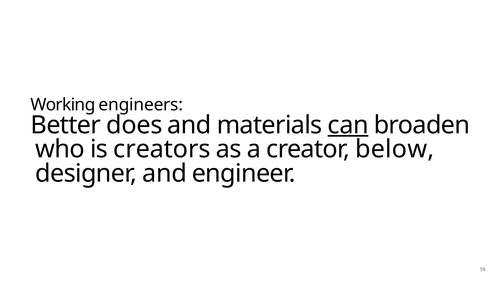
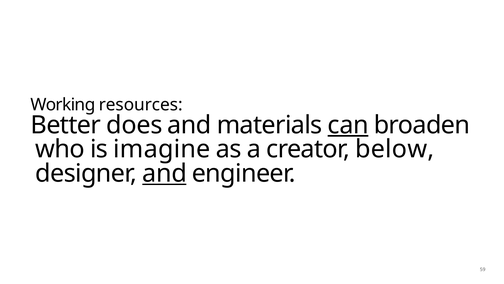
engineers: engineers -> resources
creators: creators -> imagine
and at (165, 173) underline: none -> present
